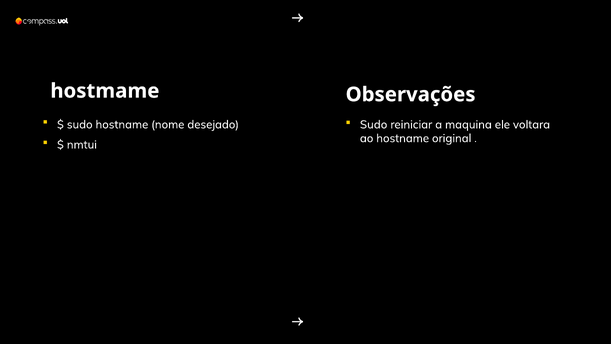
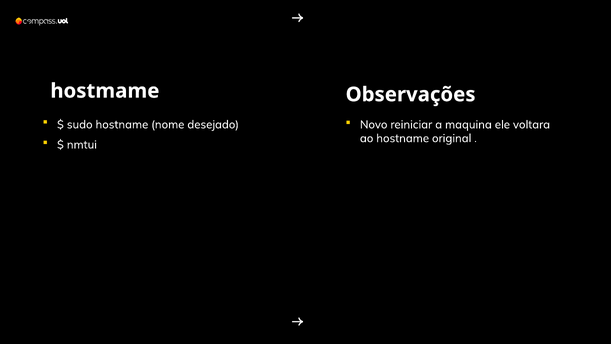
Sudo at (374, 124): Sudo -> Novo
